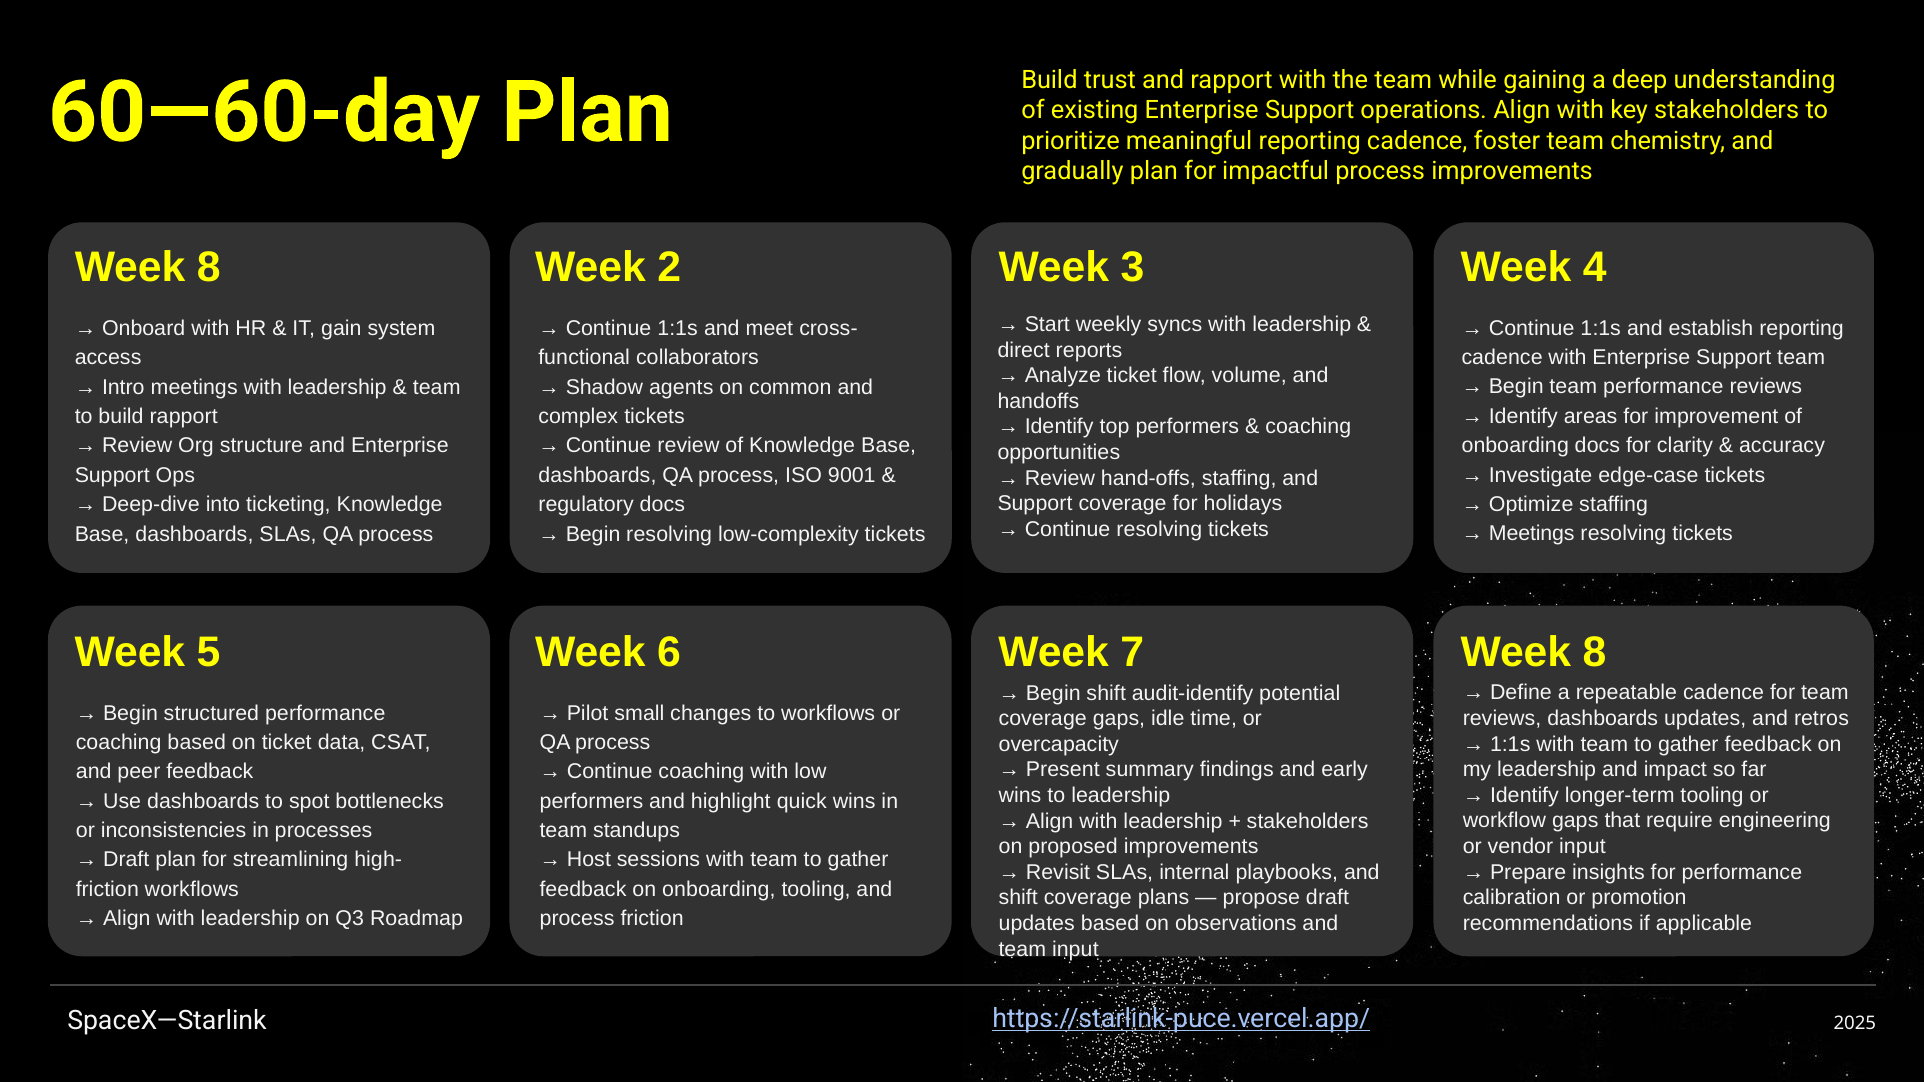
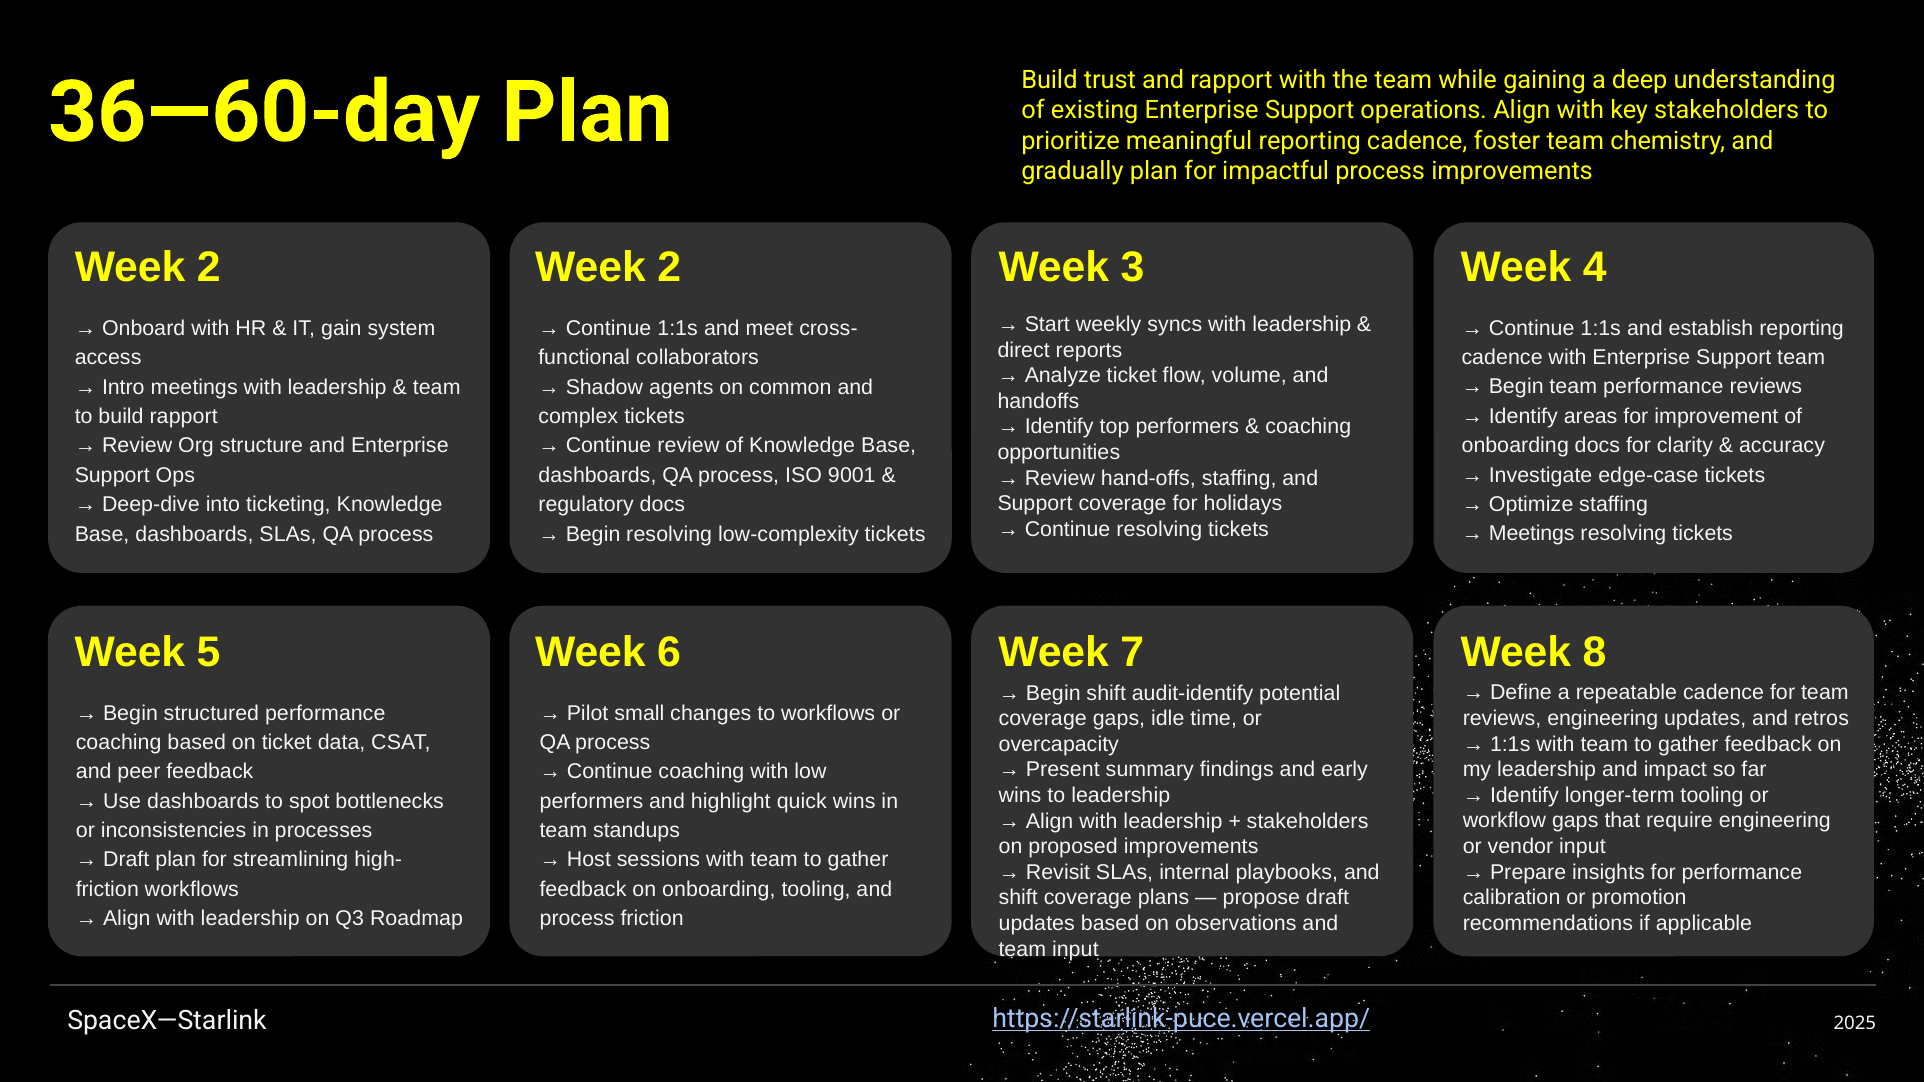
60—60-day: 60—60-day -> 36—60-day
8 at (209, 268): 8 -> 2
reviews dashboards: dashboards -> engineering
